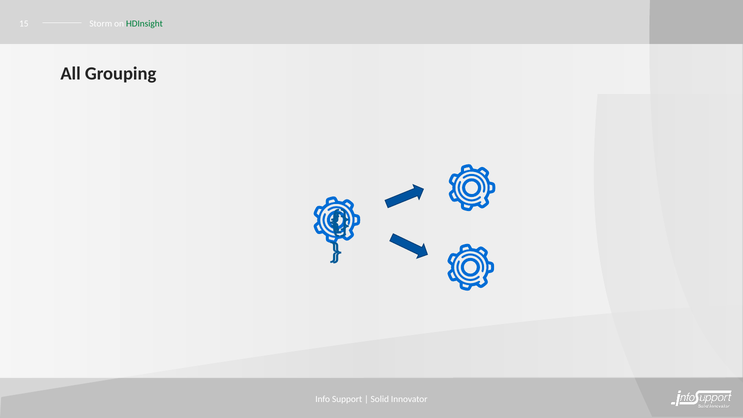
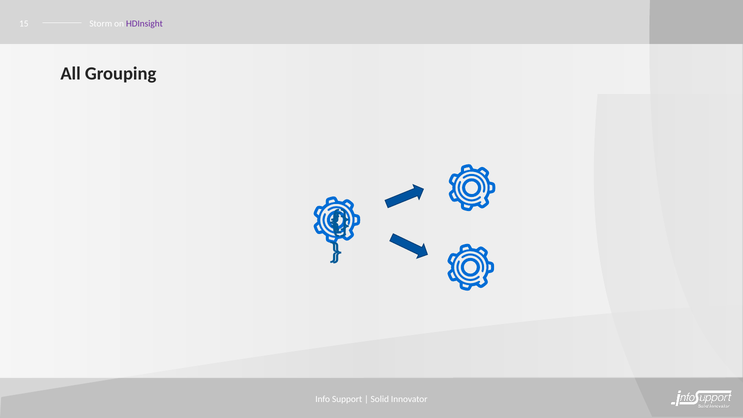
HDInsight colour: green -> purple
